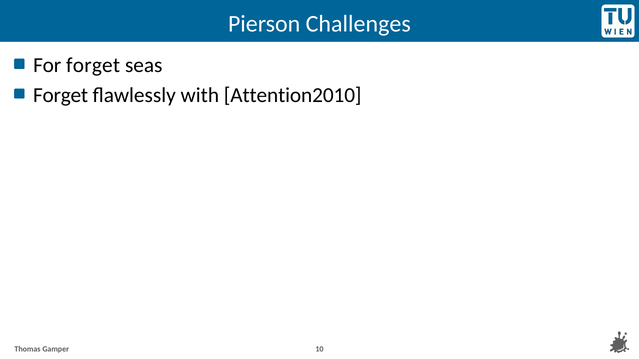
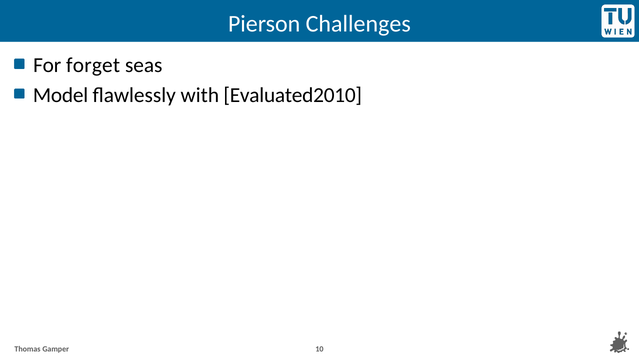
Forget at (61, 95): Forget -> Model
Attention2010: Attention2010 -> Evaluated2010
